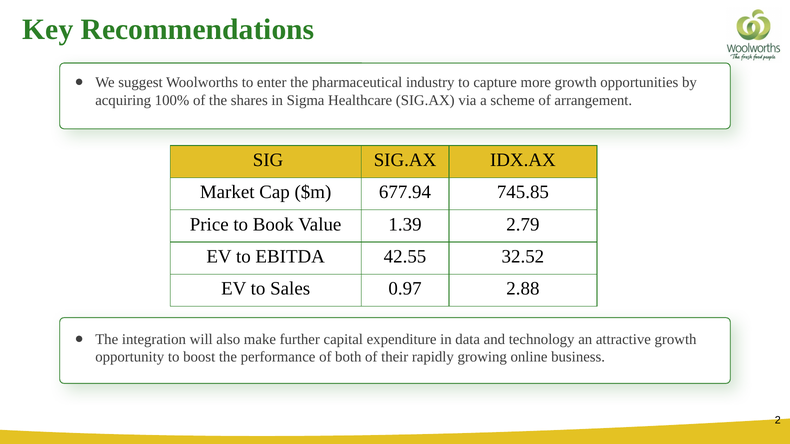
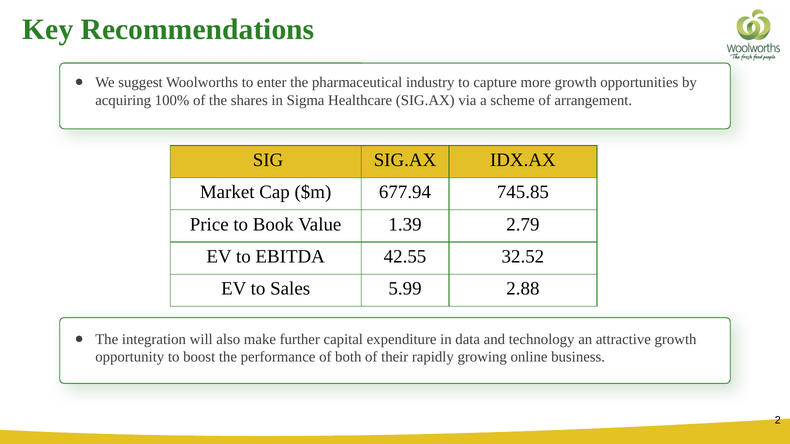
0.97: 0.97 -> 5.99
